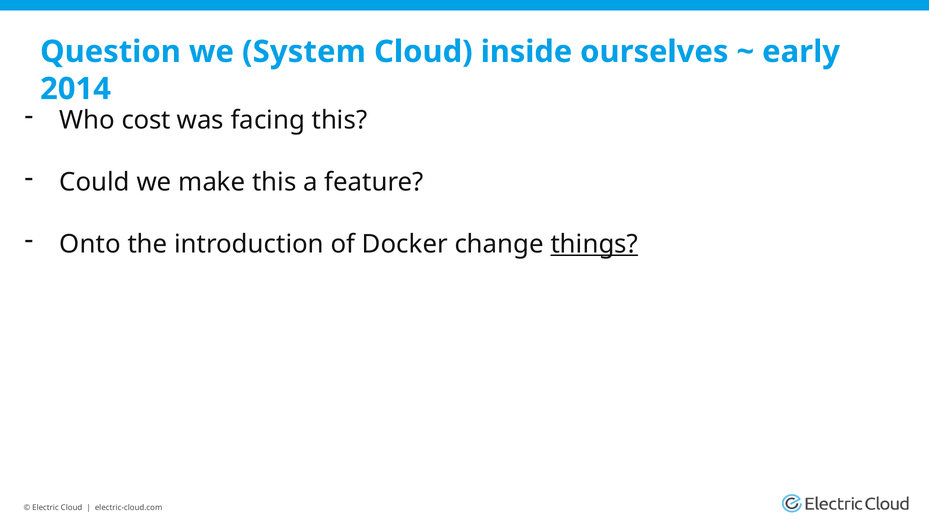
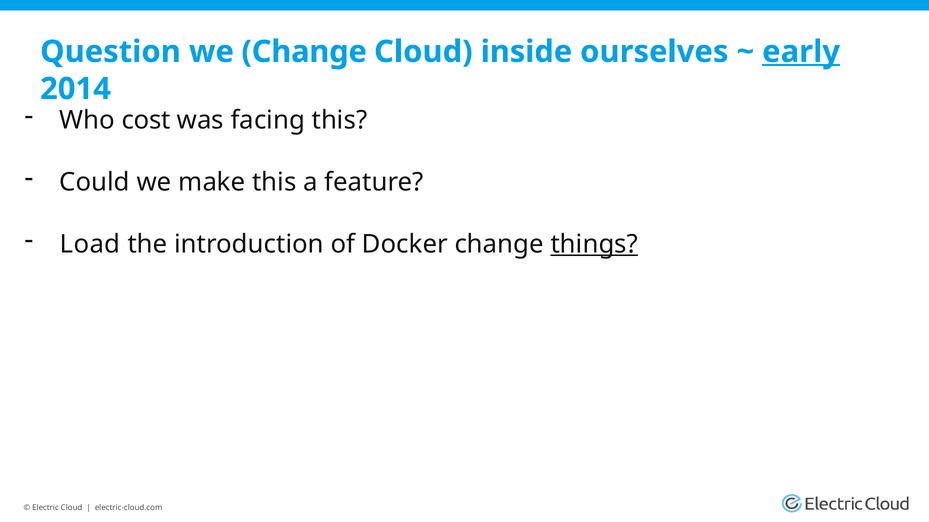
we System: System -> Change
early underline: none -> present
Onto: Onto -> Load
